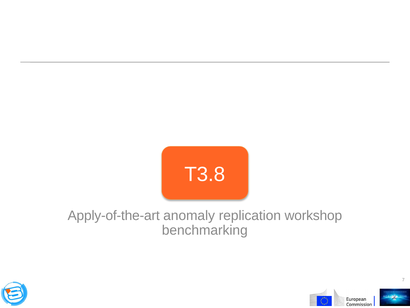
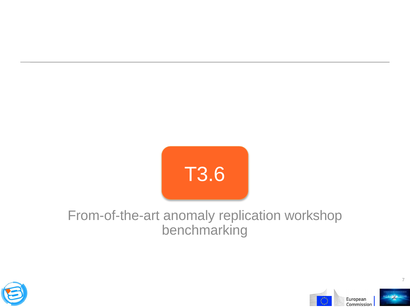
T3.8: T3.8 -> T3.6
Apply-of-the-art: Apply-of-the-art -> From-of-the-art
